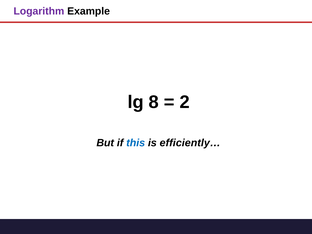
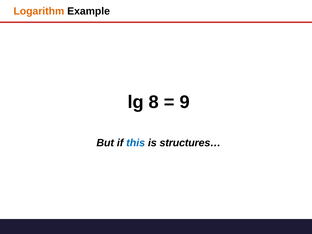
Logarithm colour: purple -> orange
2: 2 -> 9
efficiently…: efficiently… -> structures…
